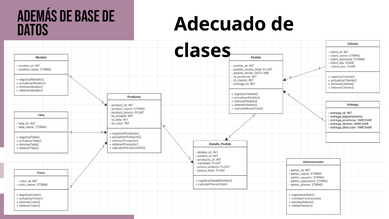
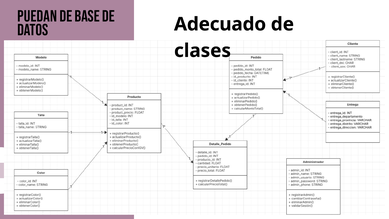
Además: Además -> Puedan
